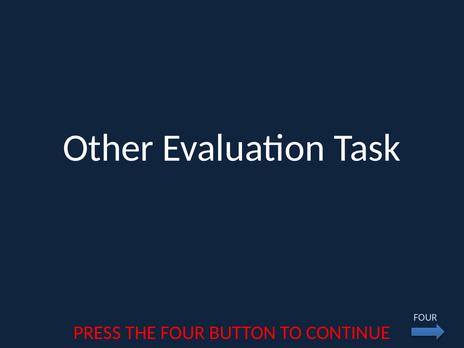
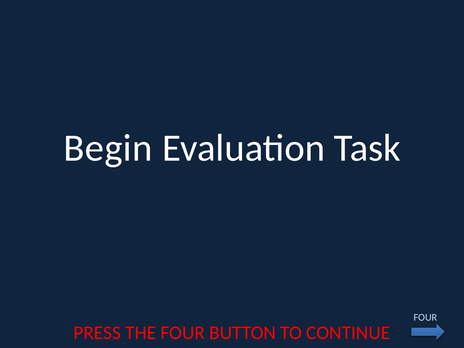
Other: Other -> Begin
